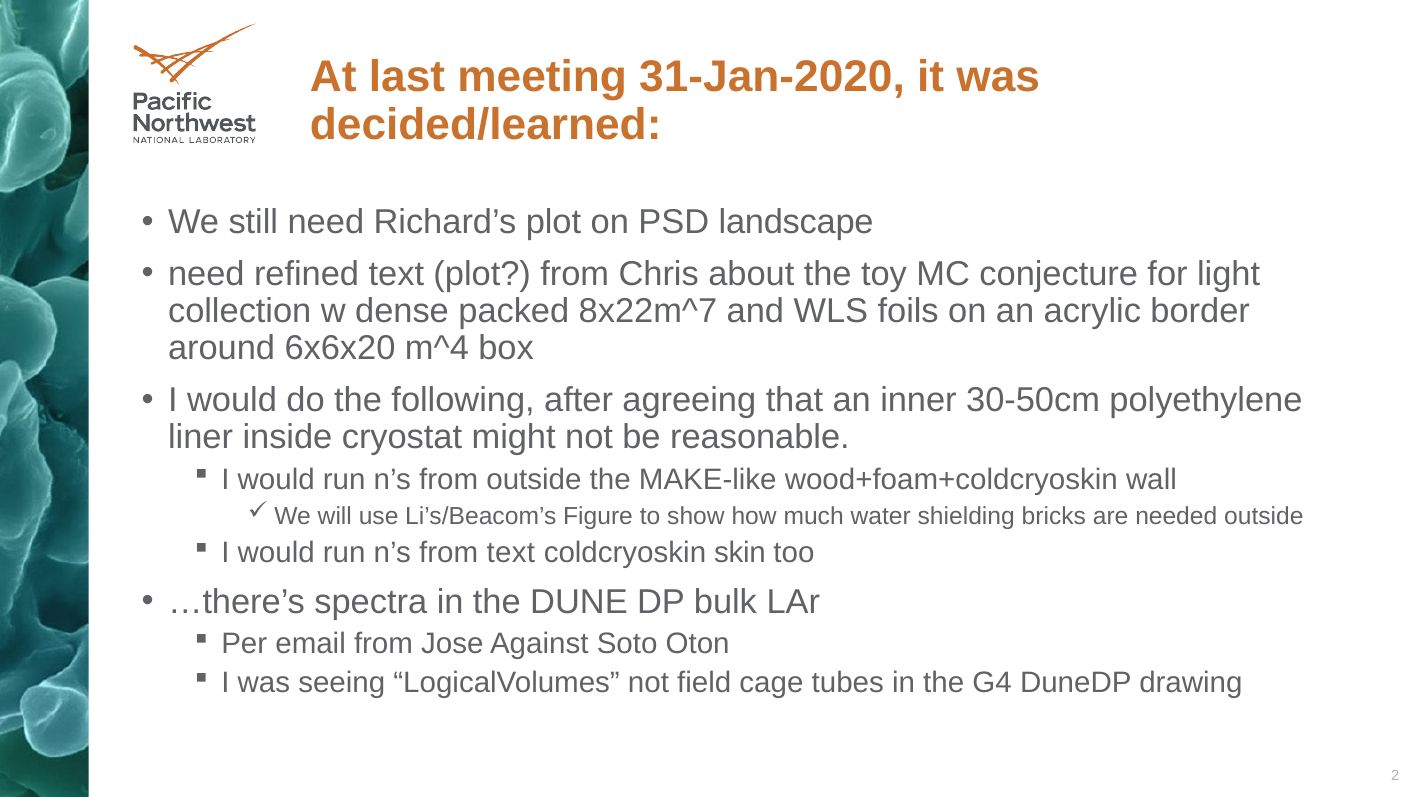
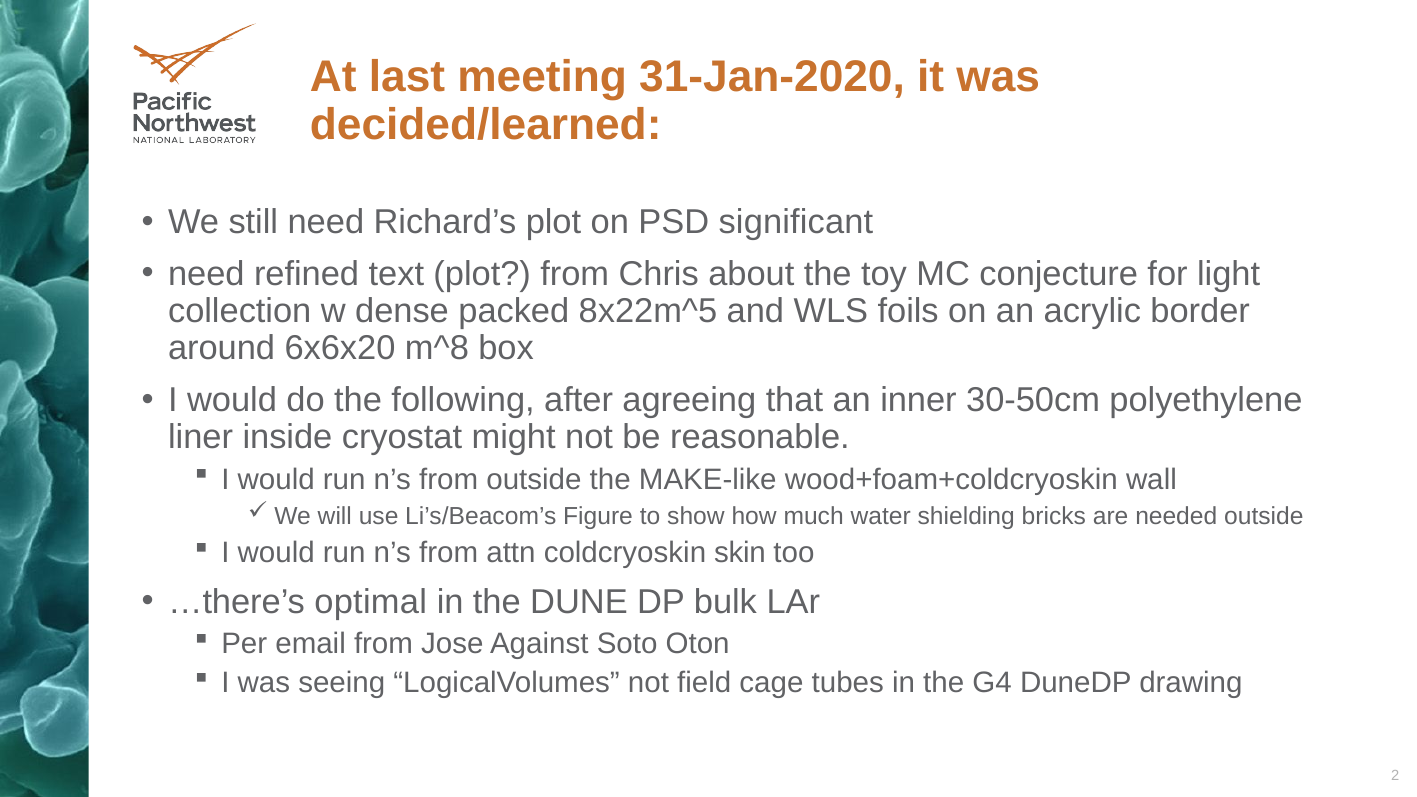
landscape: landscape -> significant
8x22m^7: 8x22m^7 -> 8x22m^5
m^4: m^4 -> m^8
from text: text -> attn
spectra: spectra -> optimal
